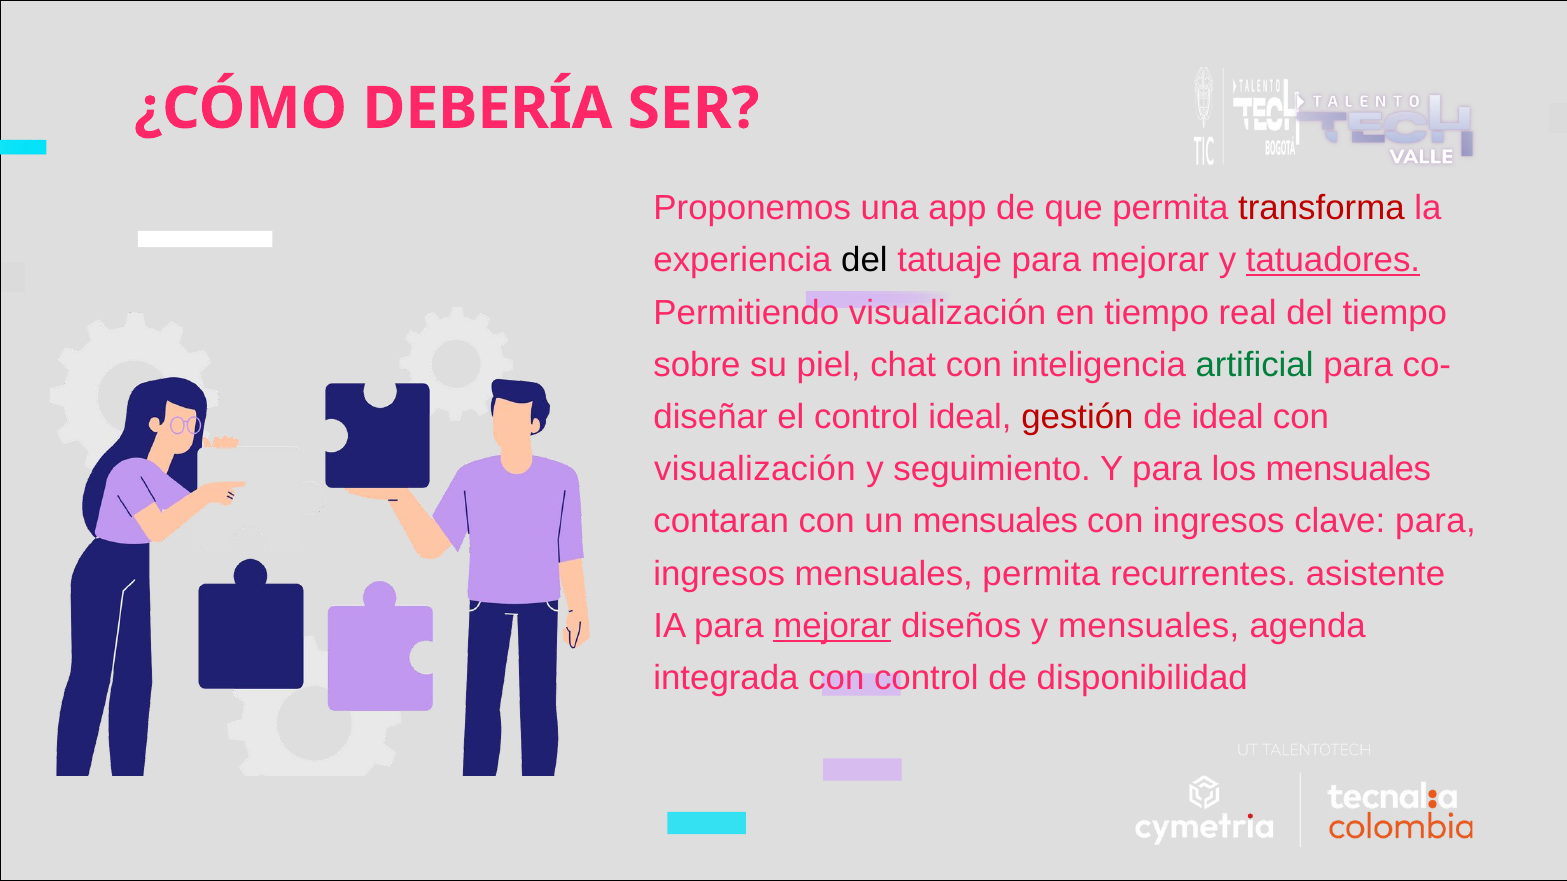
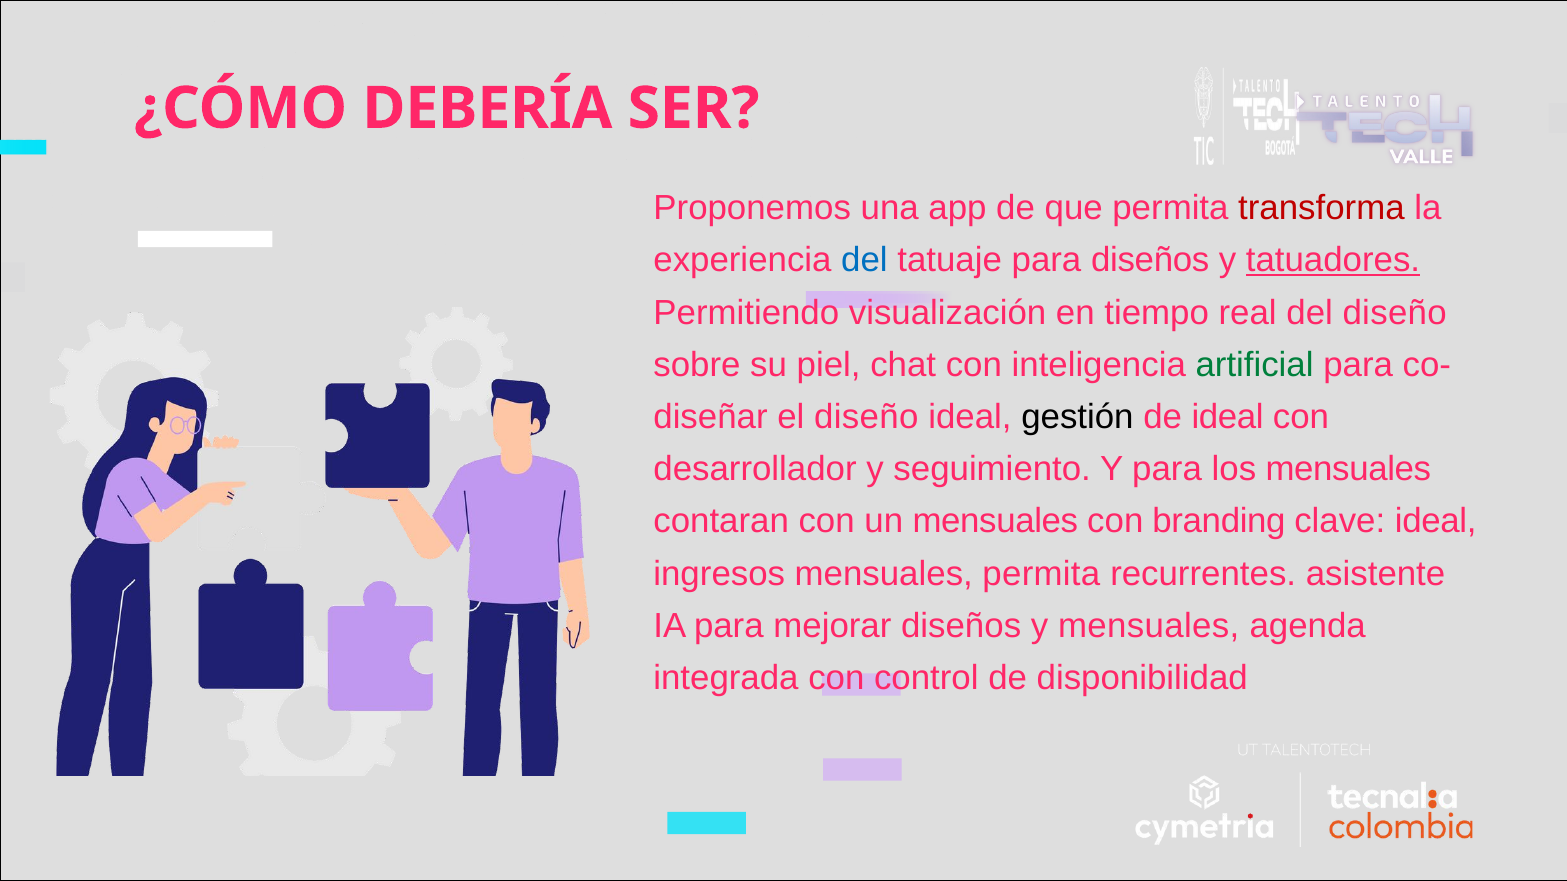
del at (864, 261) colour: black -> blue
tatuaje para mejorar: mejorar -> diseños
del tiempo: tiempo -> diseño
el control: control -> diseño
gestión colour: red -> black
visualización at (755, 469): visualización -> desarrollador
con ingresos: ingresos -> branding
clave para: para -> ideal
mejorar at (832, 626) underline: present -> none
